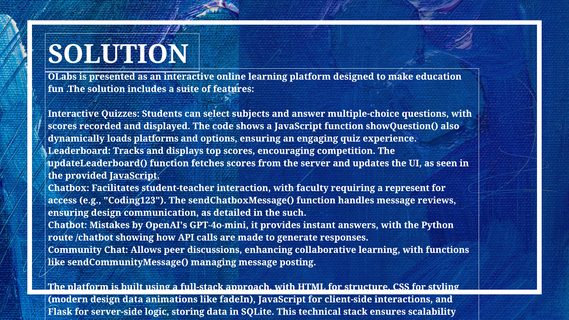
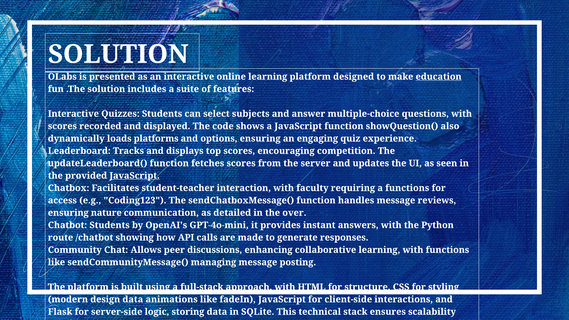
education underline: none -> present
a represent: represent -> functions
ensuring design: design -> nature
such: such -> over
Chatbot Mistakes: Mistakes -> Students
